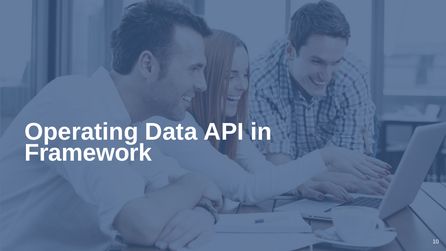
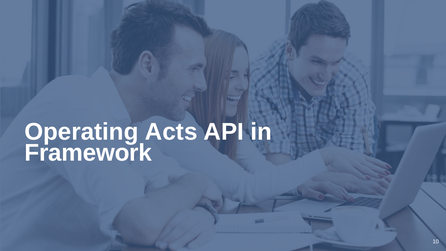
Data: Data -> Acts
